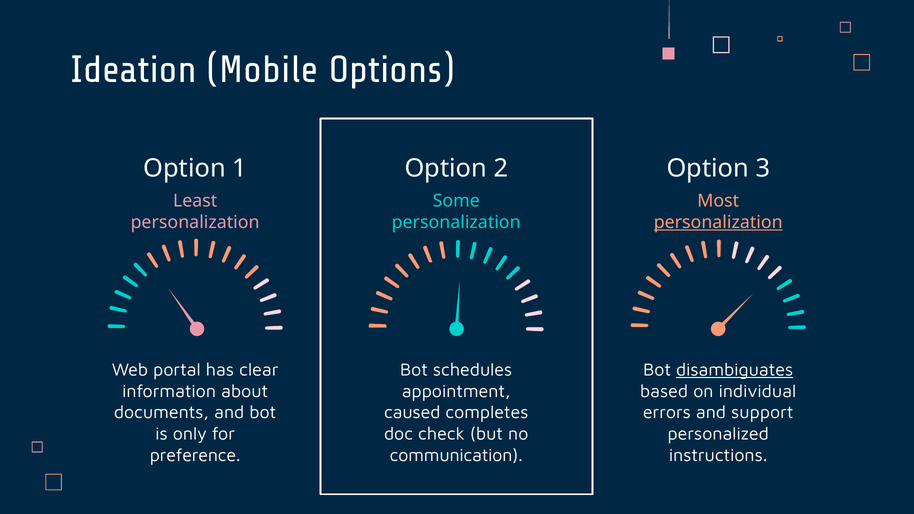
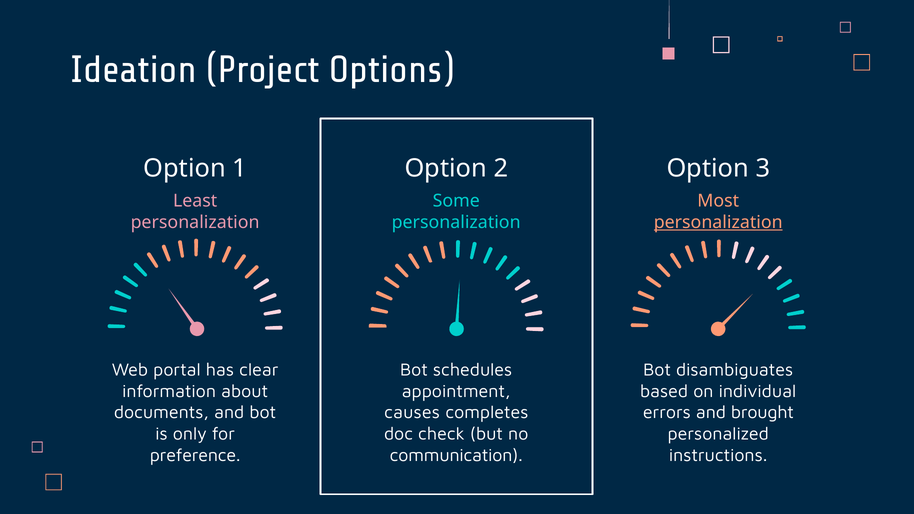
Mobile: Mobile -> Project
disambiguates underline: present -> none
caused: caused -> causes
support: support -> brought
